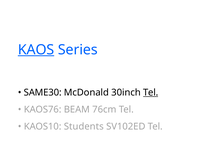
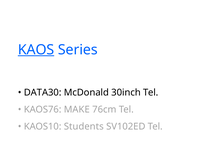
SAME30: SAME30 -> DATA30
Tel at (151, 92) underline: present -> none
BEAM: BEAM -> MAKE
